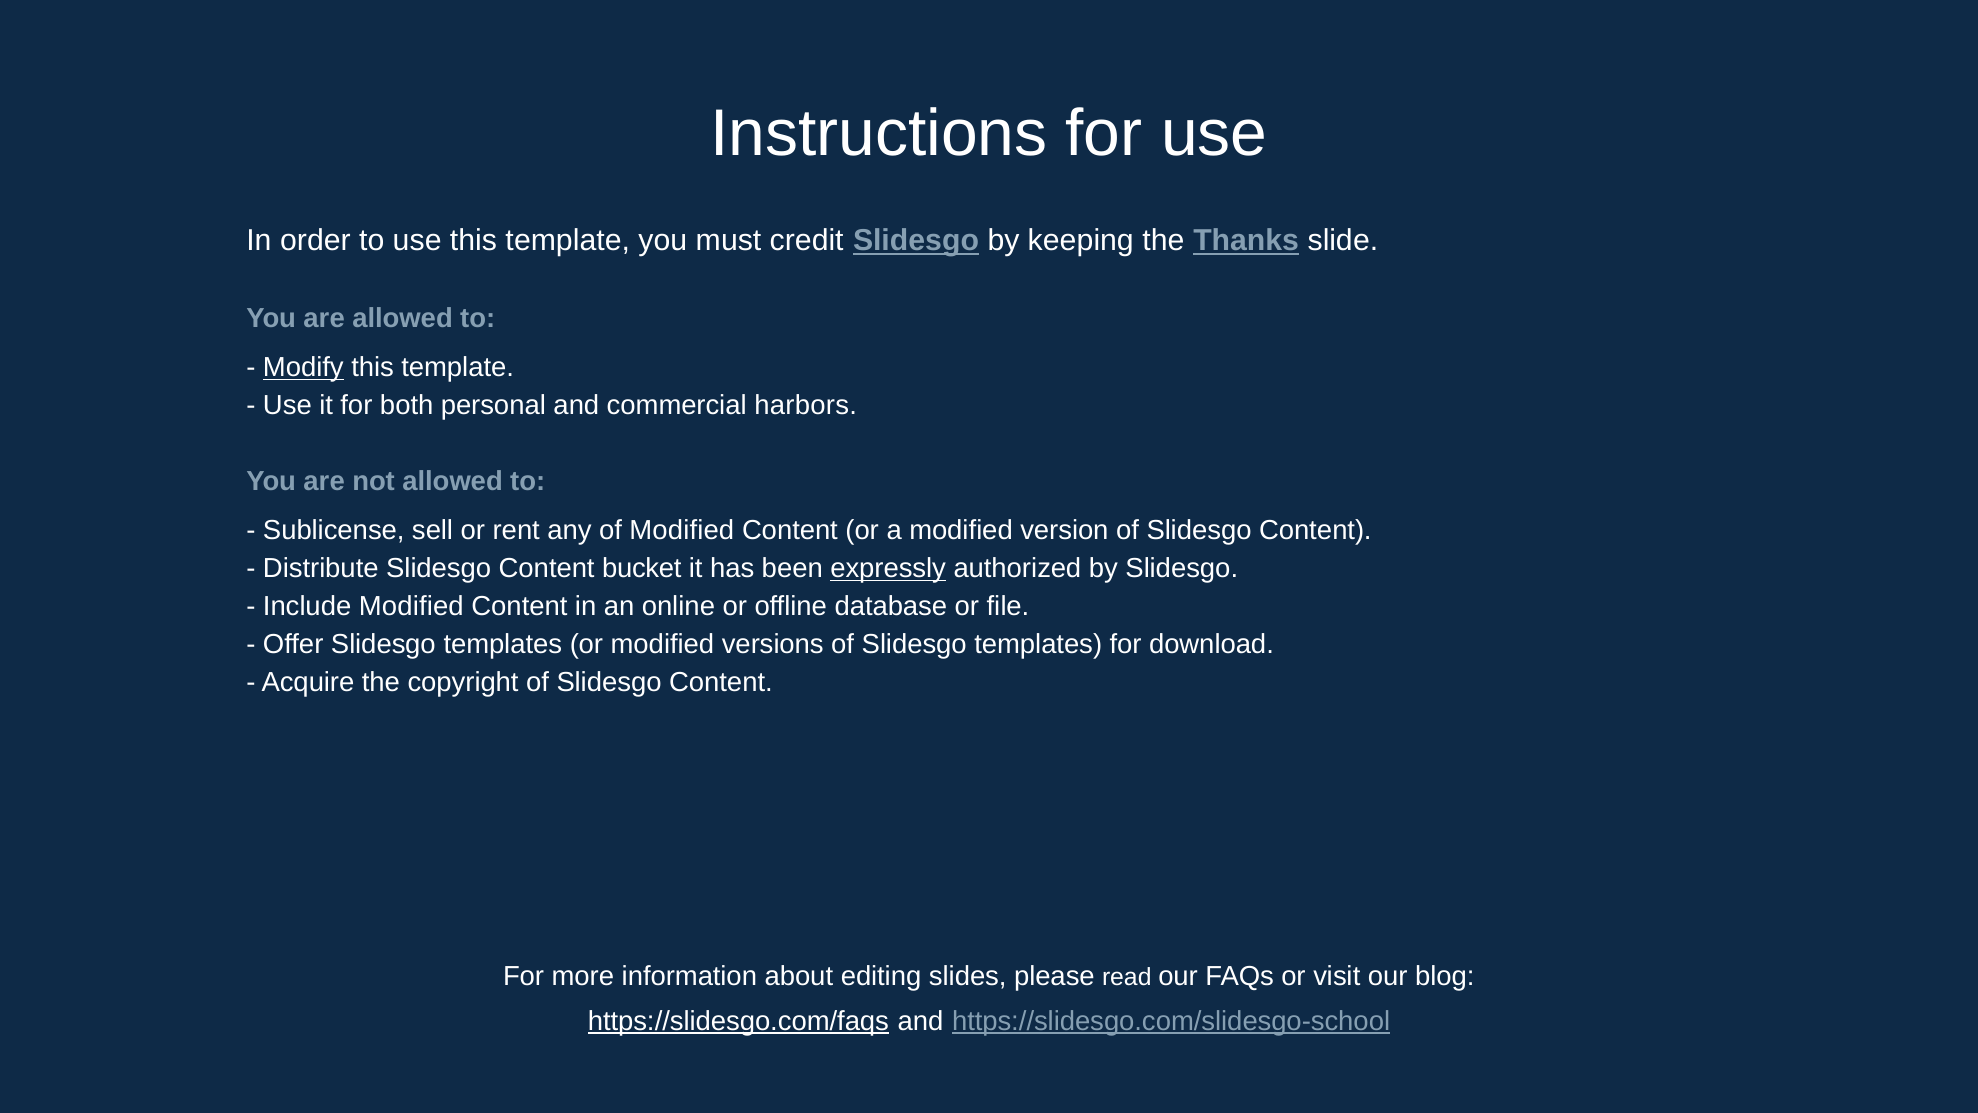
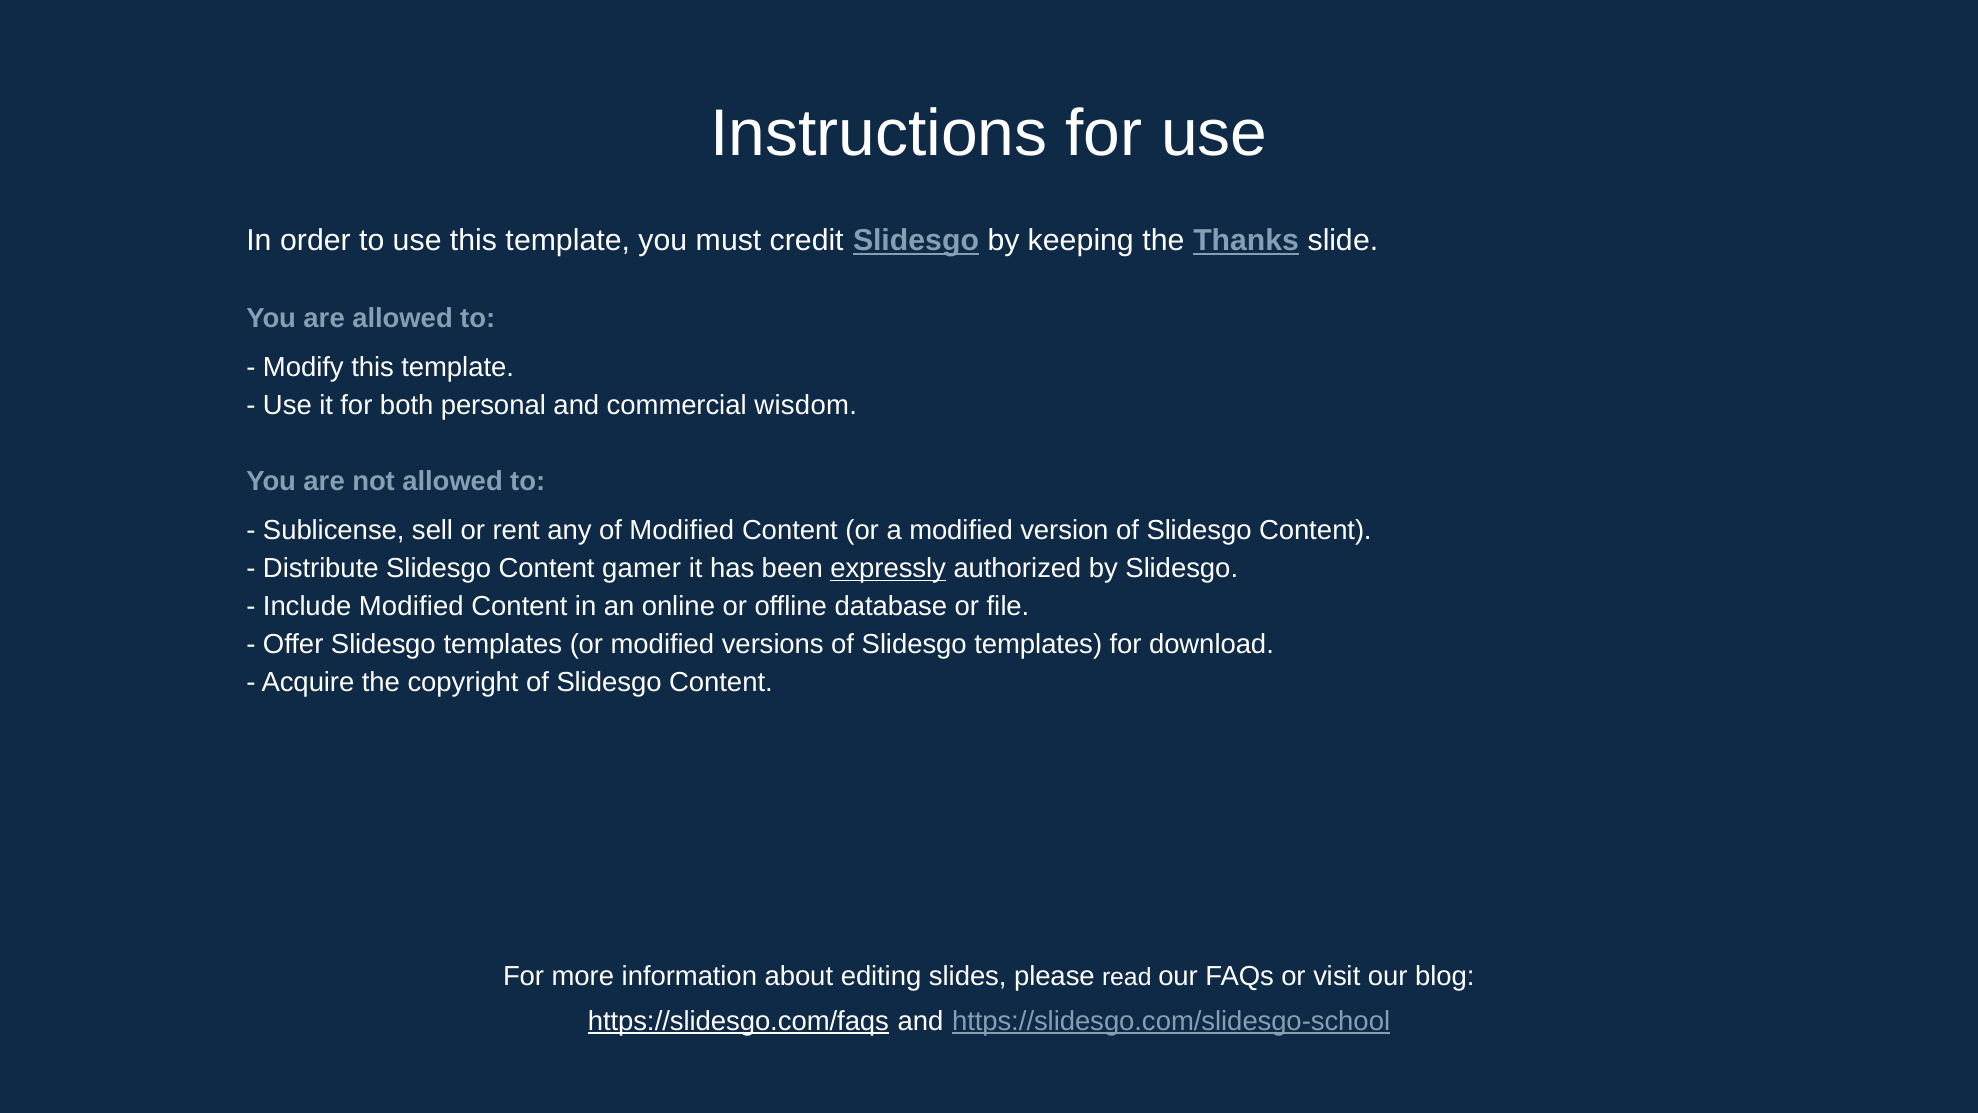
Modify underline: present -> none
harbors: harbors -> wisdom
bucket: bucket -> gamer
